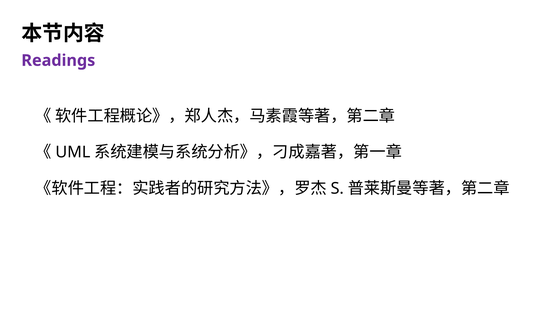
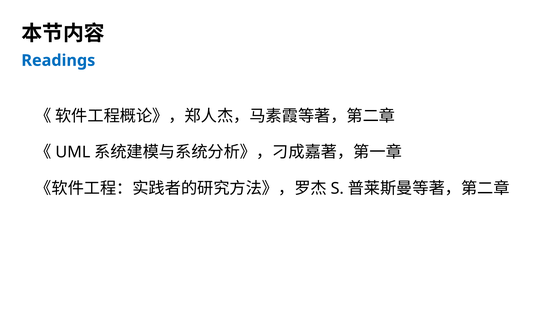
Readings colour: purple -> blue
